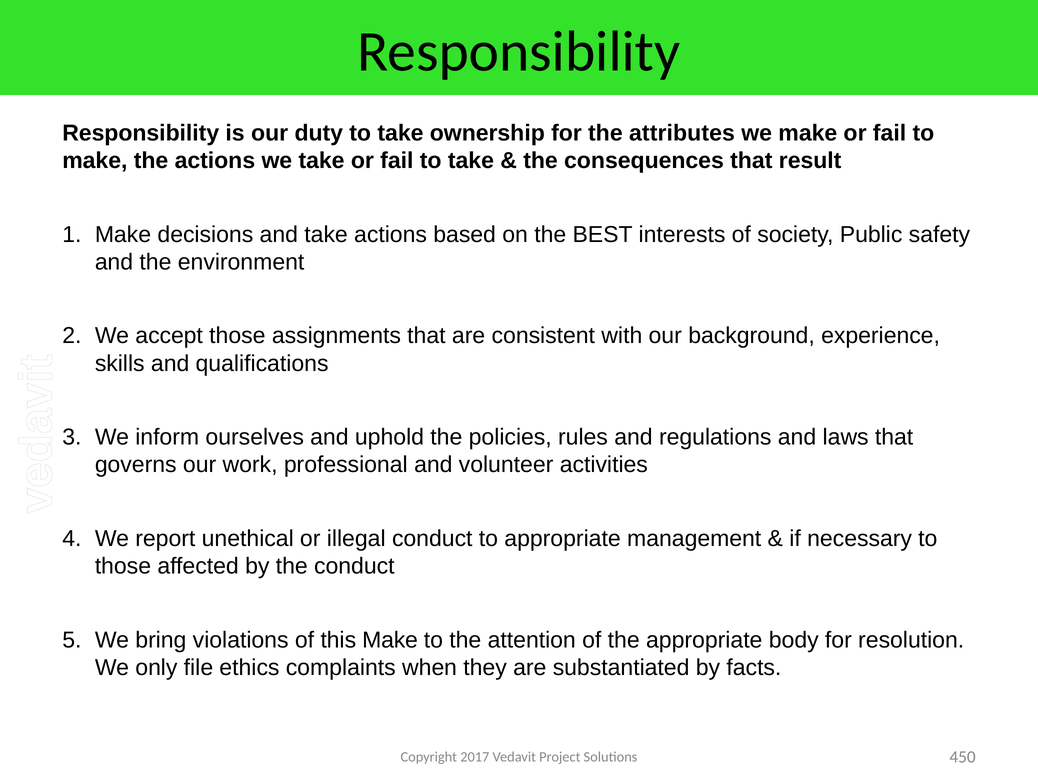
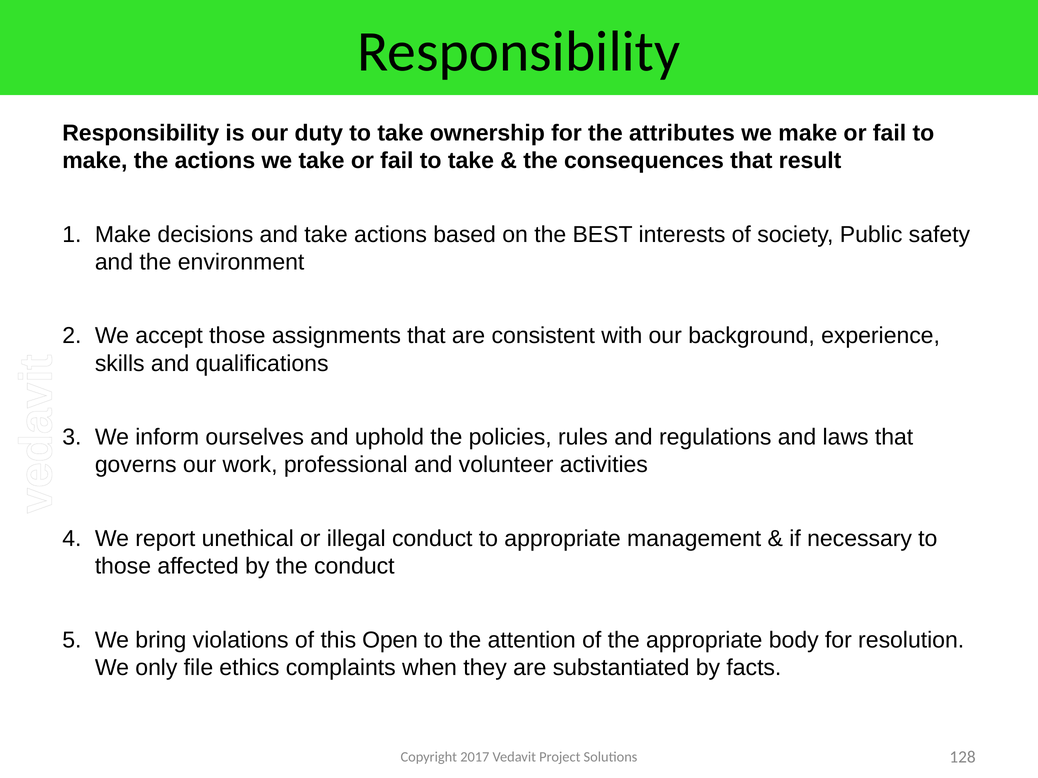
this Make: Make -> Open
450: 450 -> 128
